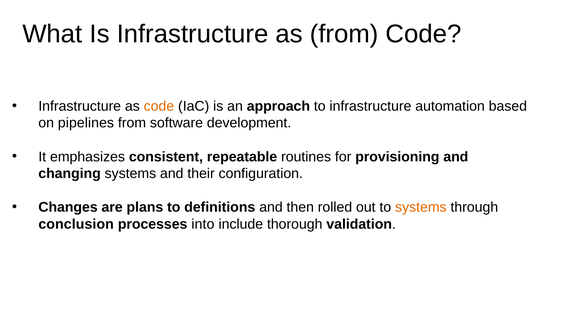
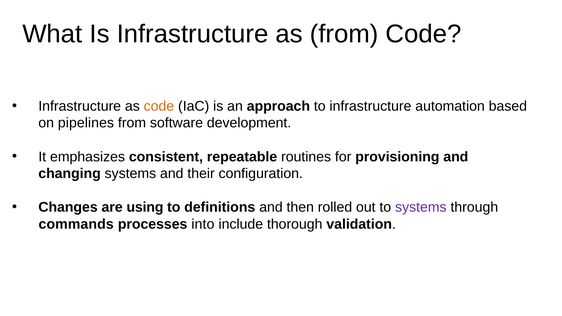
plans: plans -> using
systems at (421, 207) colour: orange -> purple
conclusion: conclusion -> commands
